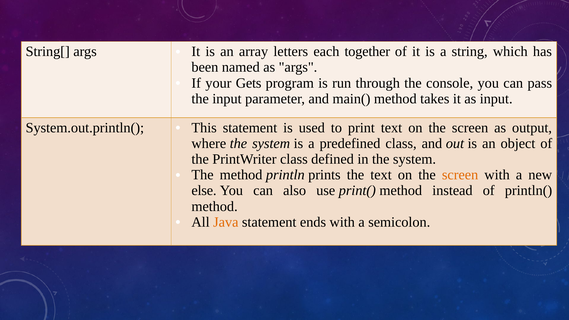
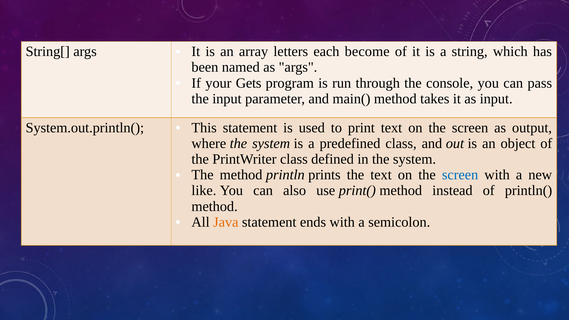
together: together -> become
screen at (460, 175) colour: orange -> blue
else: else -> like
